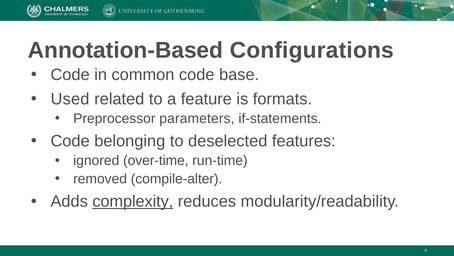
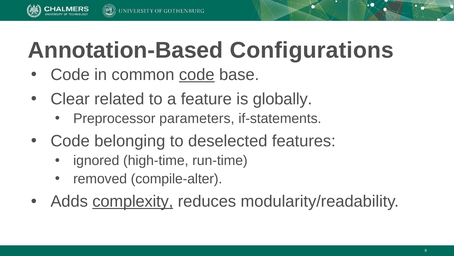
code at (197, 75) underline: none -> present
Used: Used -> Clear
formats: formats -> globally
over-time: over-time -> high-time
